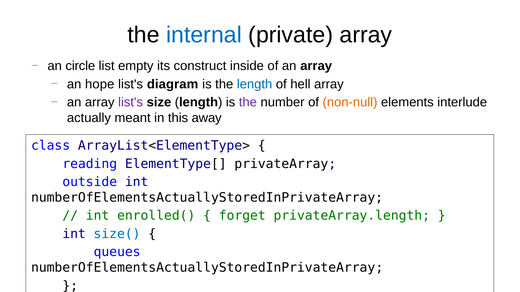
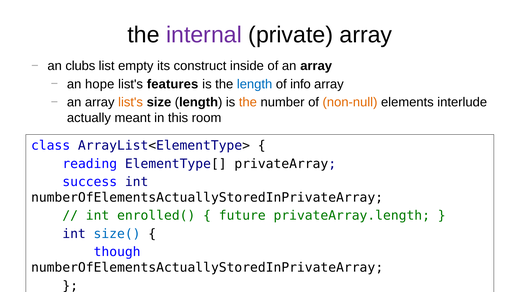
internal colour: blue -> purple
circle: circle -> clubs
diagram: diagram -> features
hell: hell -> info
list's at (131, 102) colour: purple -> orange
the at (248, 102) colour: purple -> orange
away: away -> room
outside: outside -> success
forget: forget -> future
queues: queues -> though
